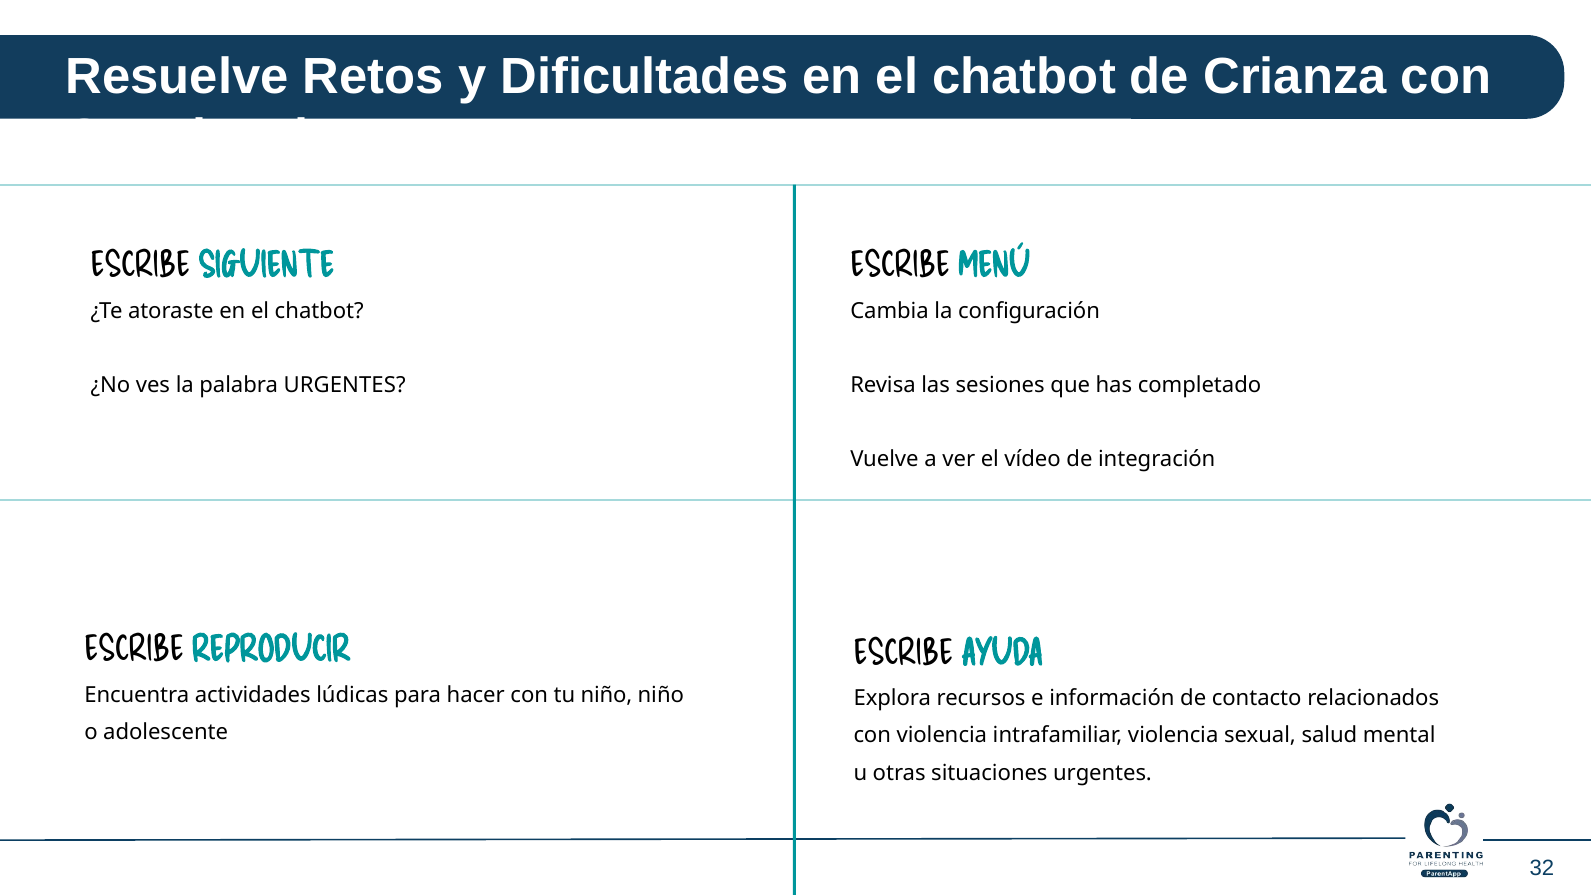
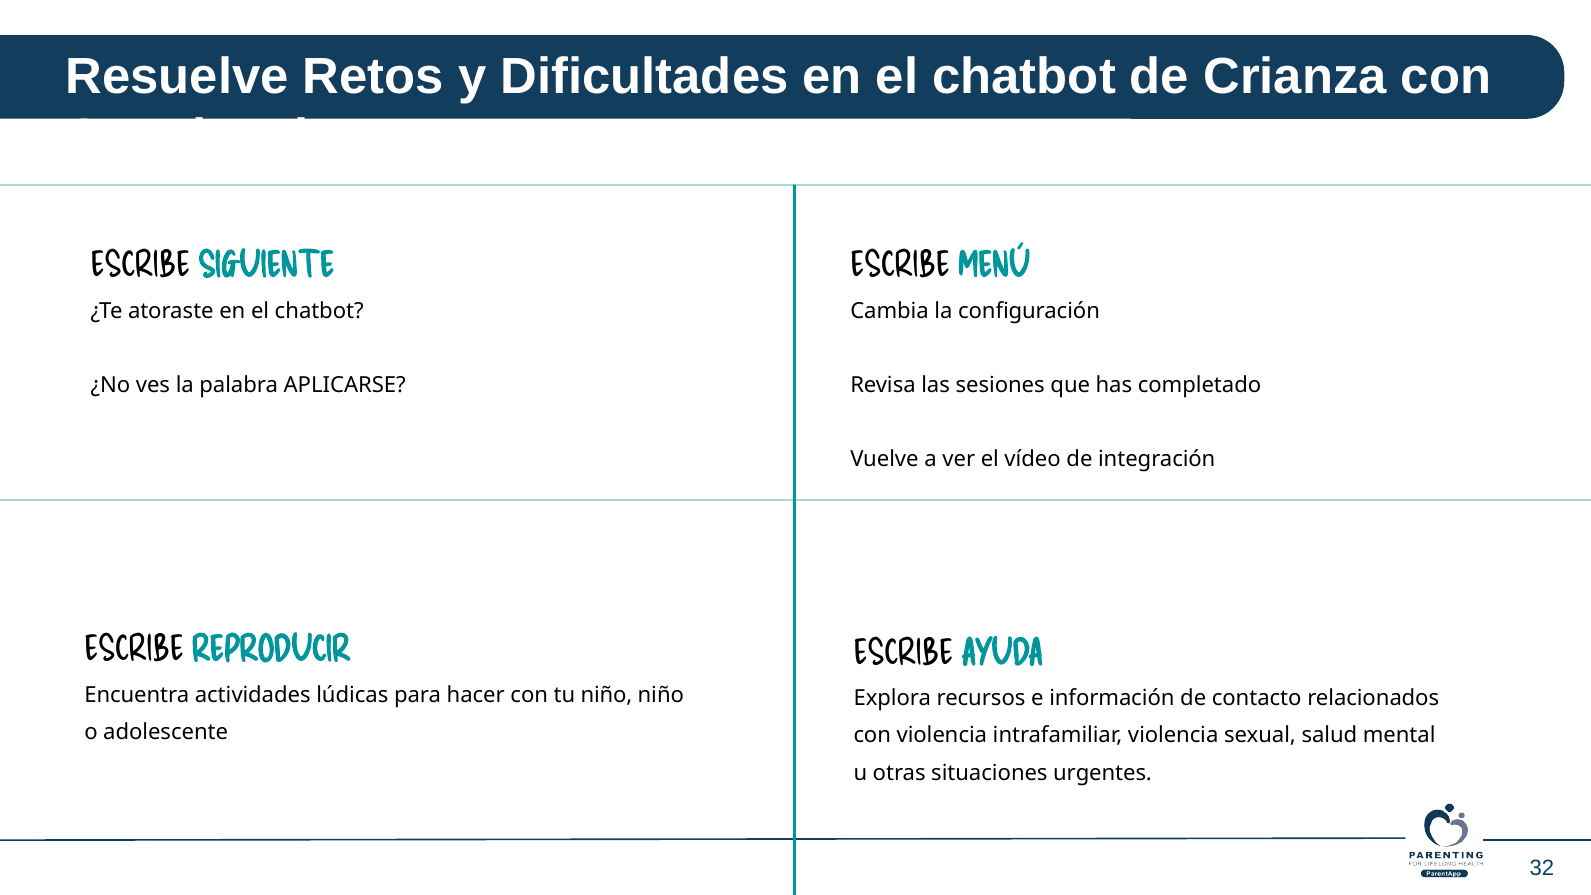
palabra URGENTES: URGENTES -> APLICARSE
